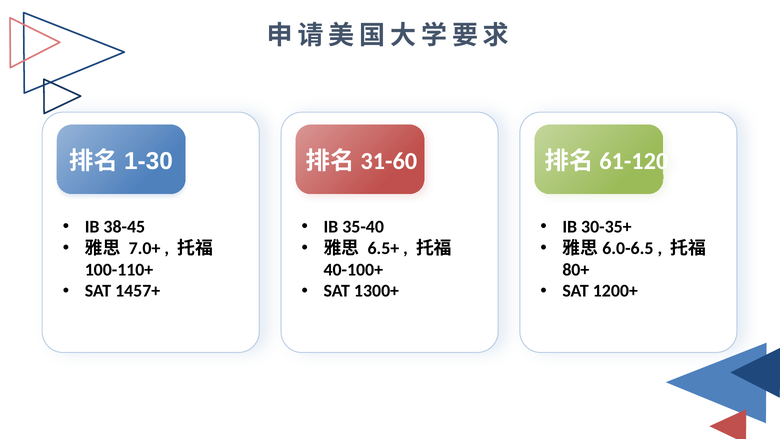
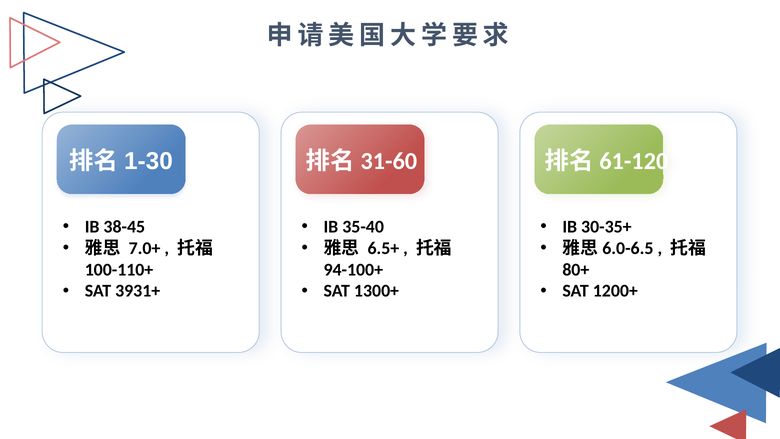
40-100+: 40-100+ -> 94-100+
1457+: 1457+ -> 3931+
